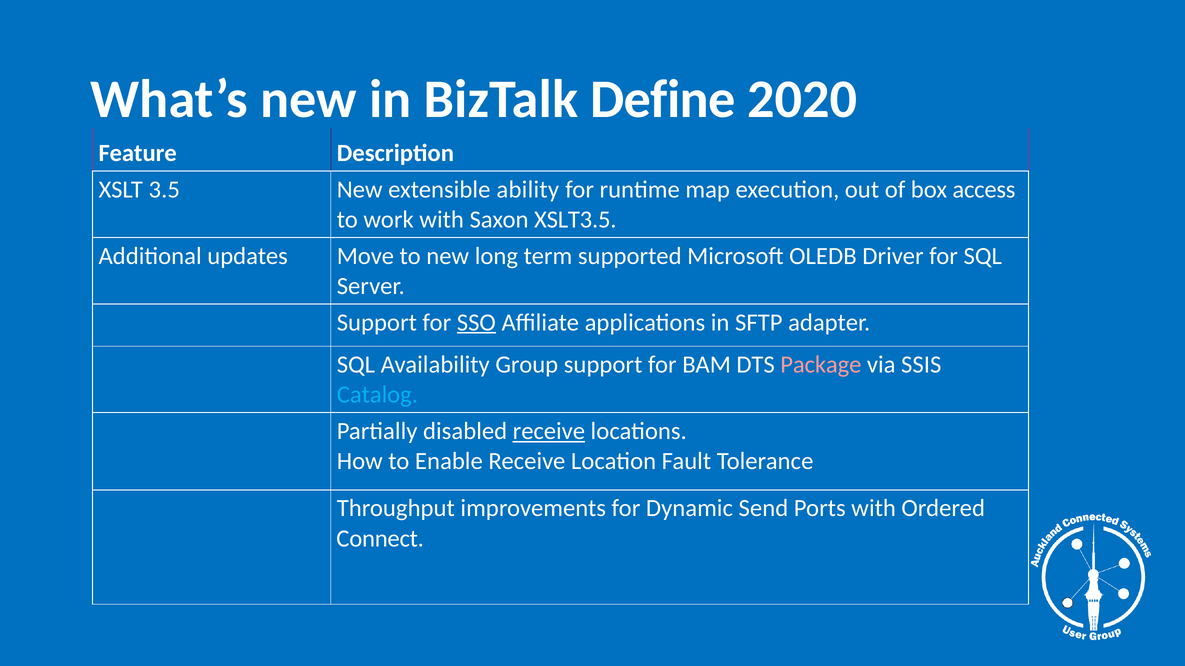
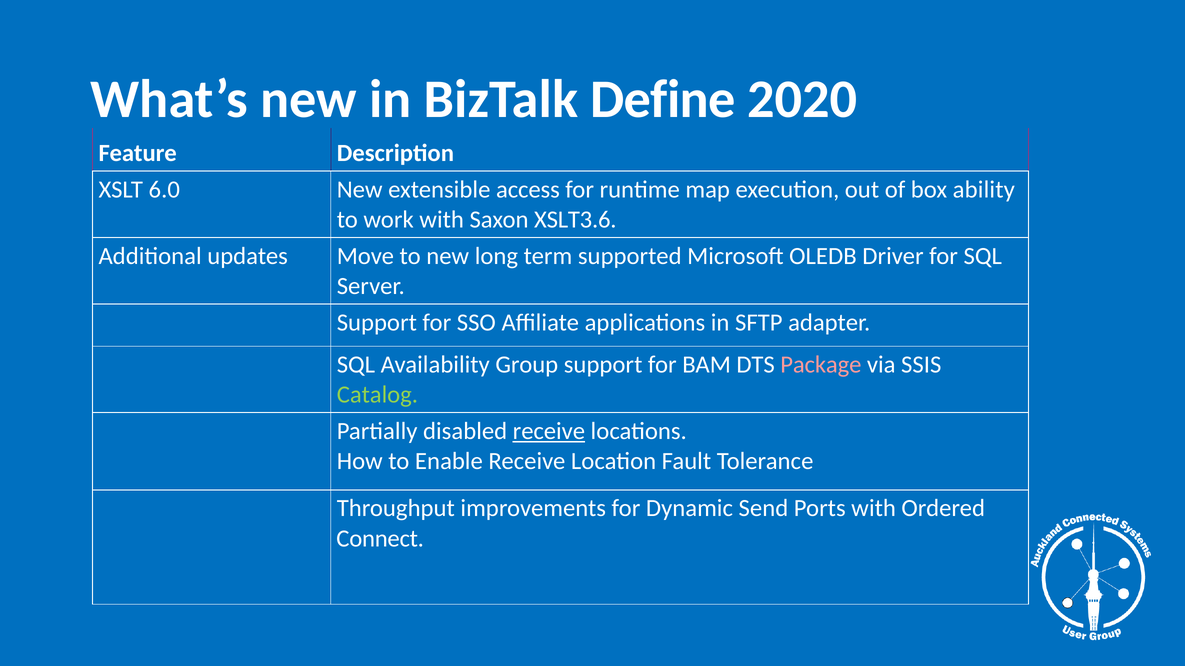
3.5: 3.5 -> 6.0
ability: ability -> access
access: access -> ability
XSLT3.5: XSLT3.5 -> XSLT3.6
SSO underline: present -> none
Catalog colour: light blue -> light green
